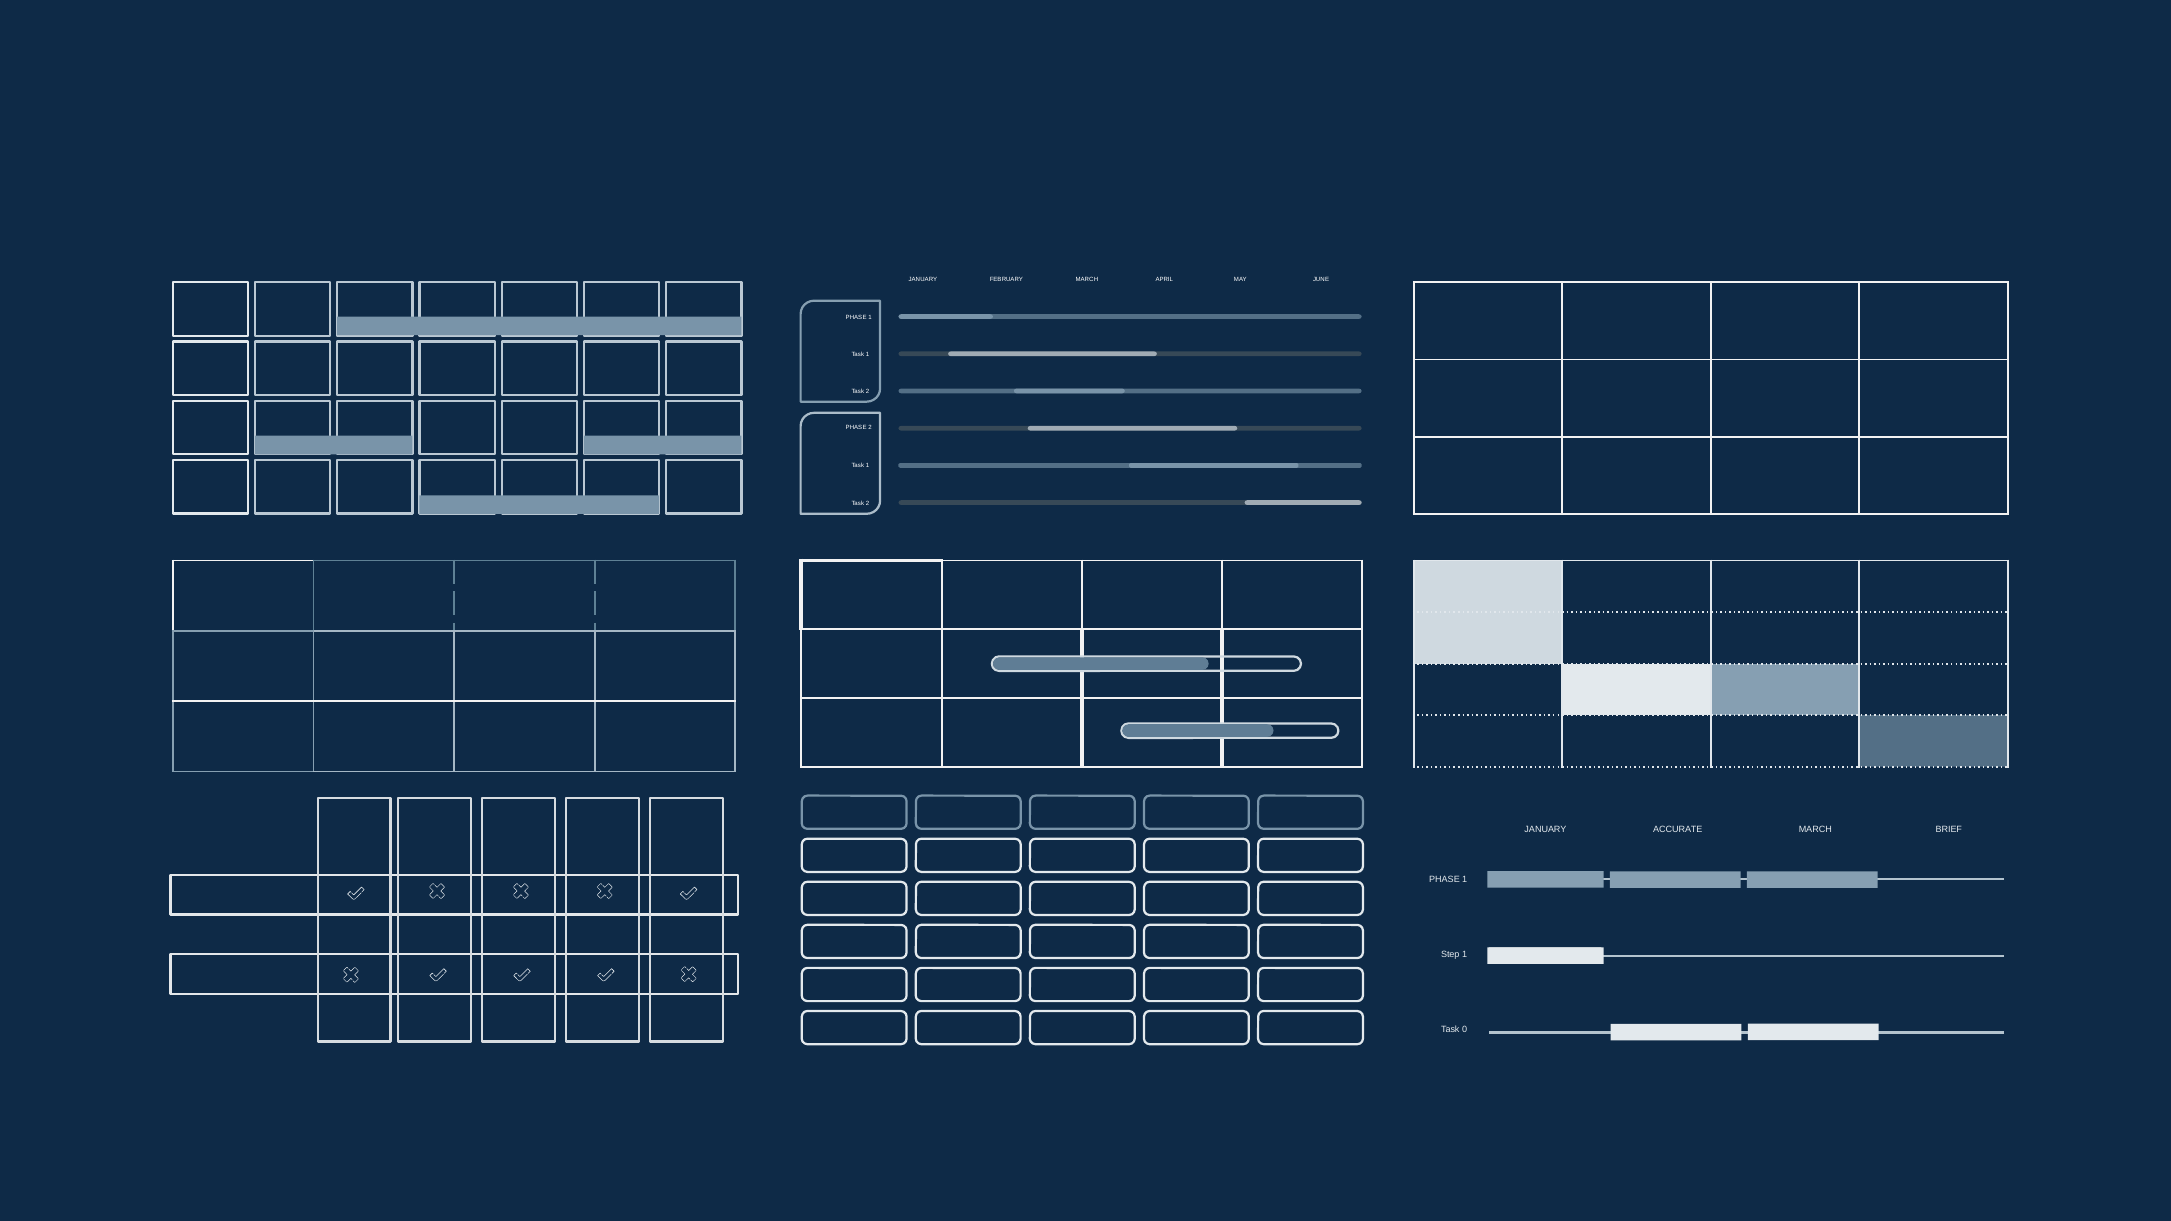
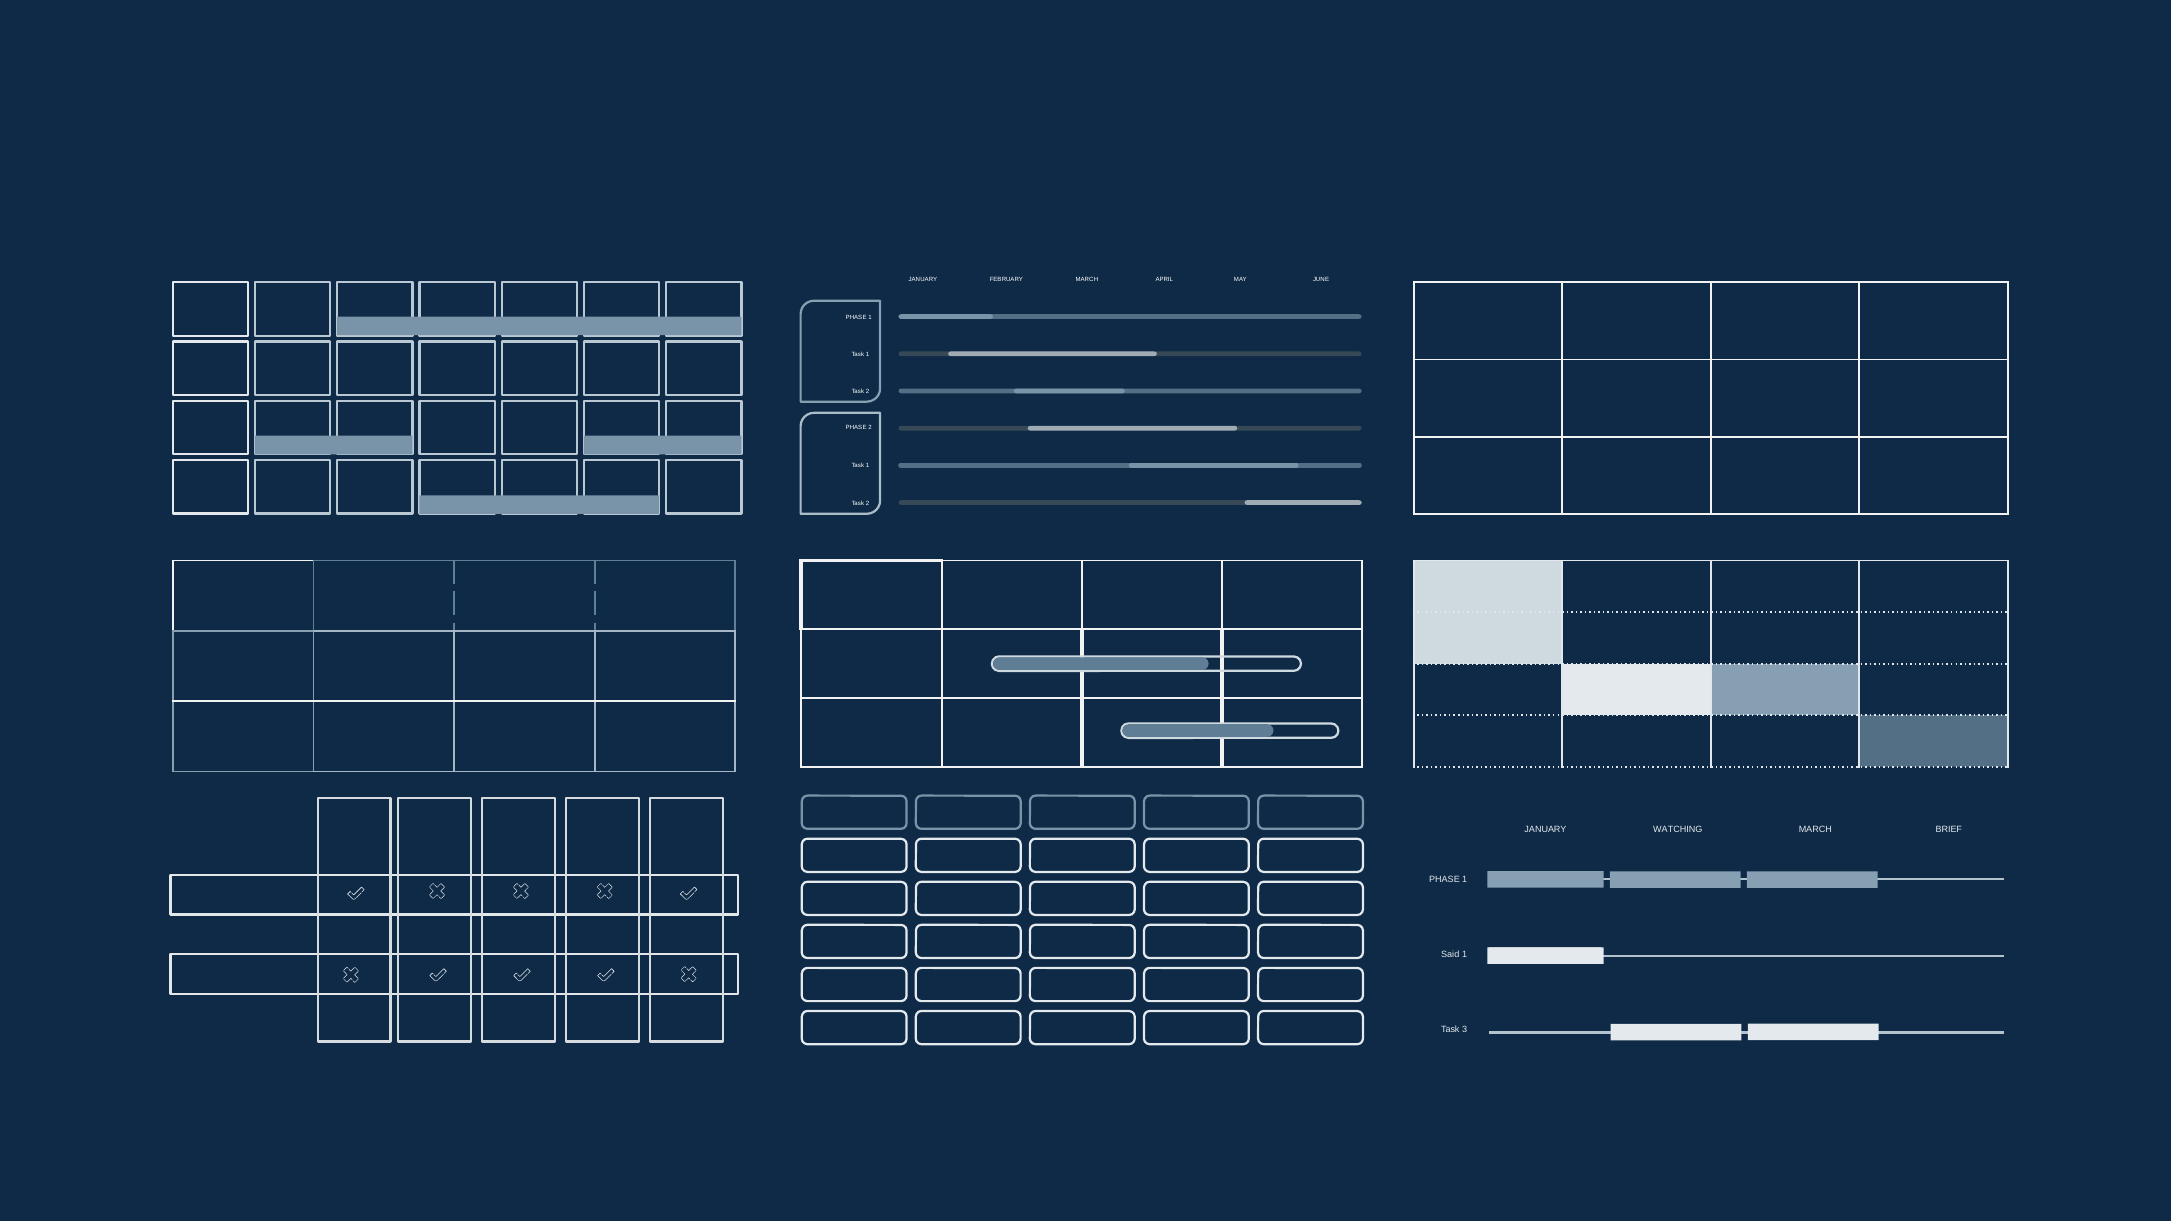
ACCURATE: ACCURATE -> WATCHING
Step: Step -> Said
0: 0 -> 3
